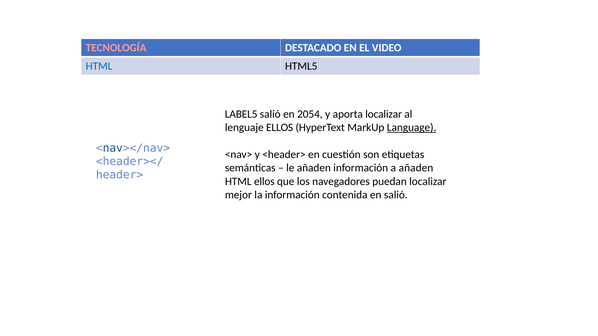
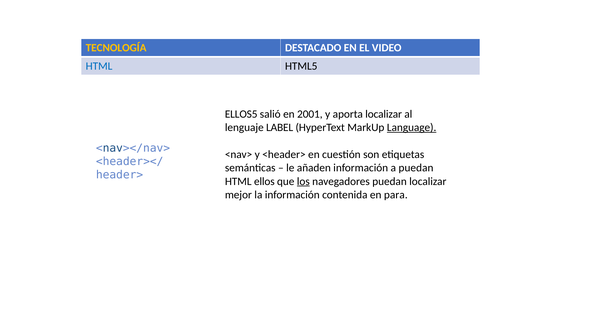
TECNOLOGÍA colour: pink -> yellow
LABEL5: LABEL5 -> ELLOS5
2054: 2054 -> 2001
lenguaje ELLOS: ELLOS -> LABEL
a añaden: añaden -> puedan
los underline: none -> present
en salió: salió -> para
